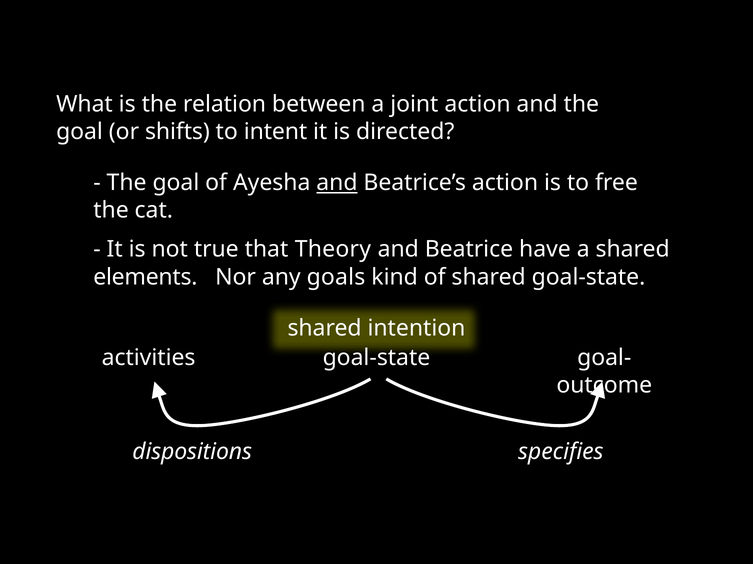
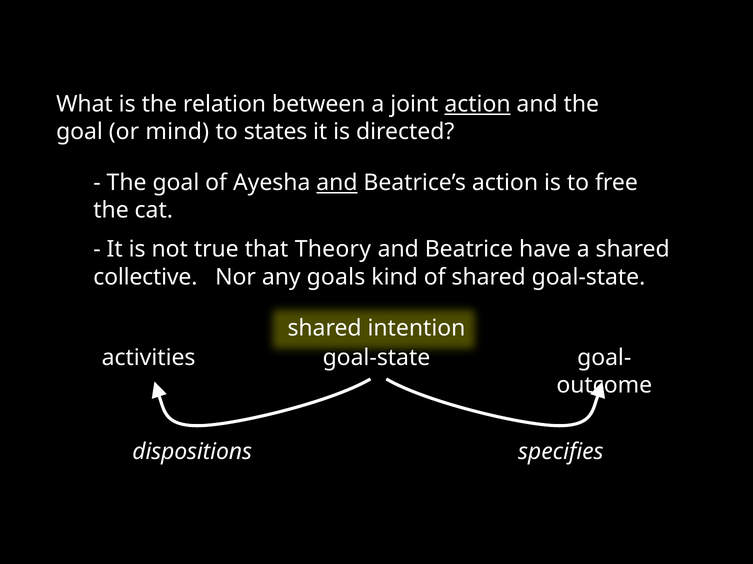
action at (478, 104) underline: none -> present
shifts: shifts -> mind
intent: intent -> states
elements: elements -> collective
